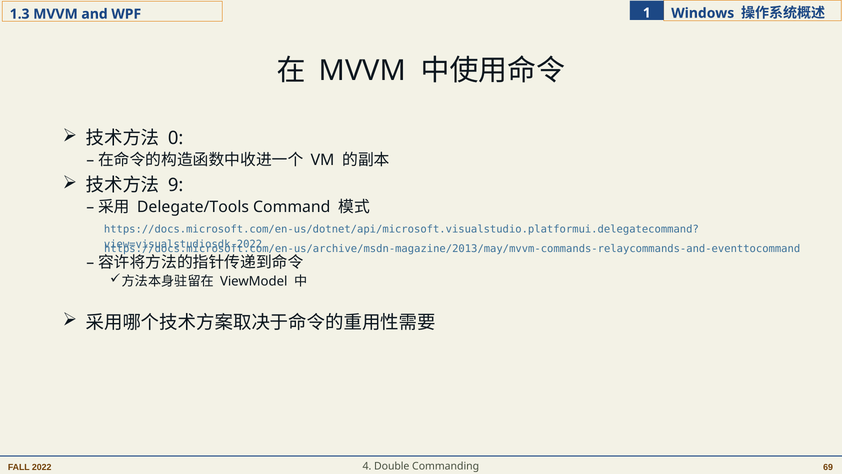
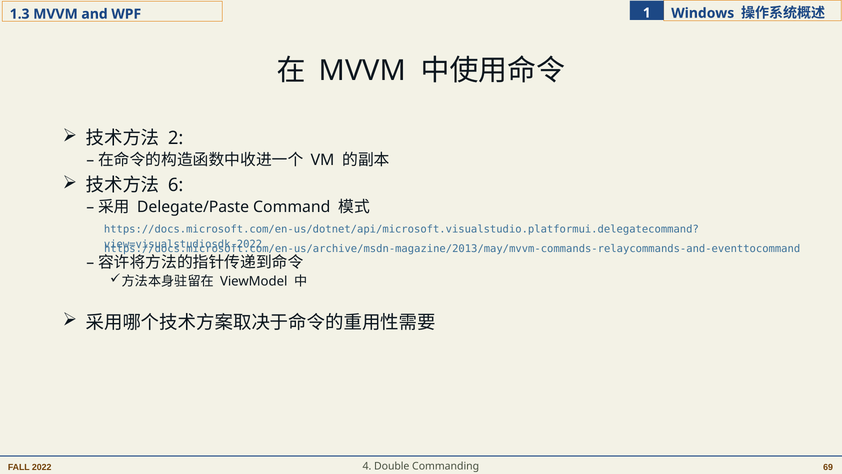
0: 0 -> 2
9: 9 -> 6
Delegate/Tools: Delegate/Tools -> Delegate/Paste
